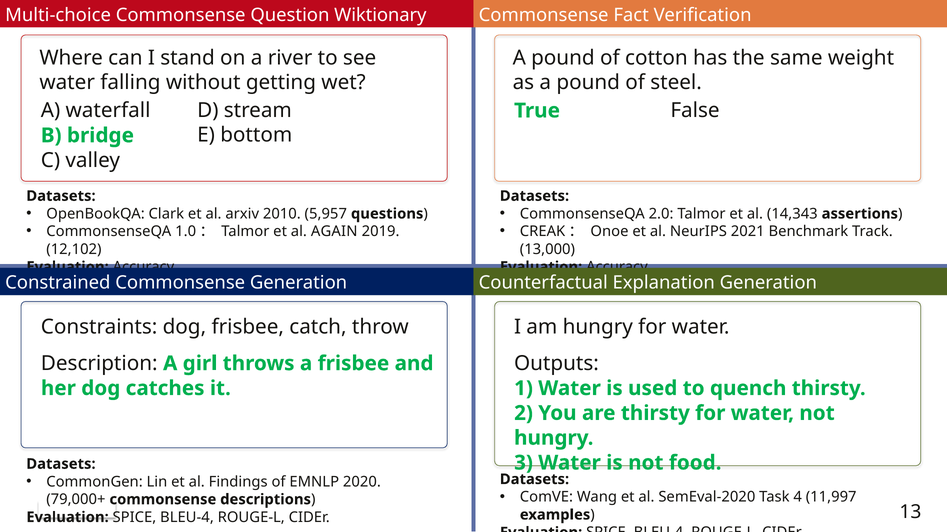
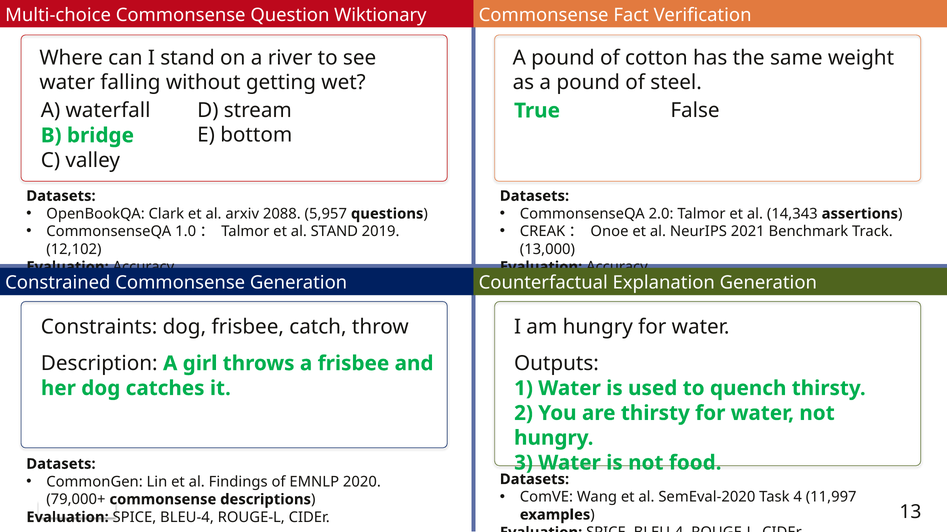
2010: 2010 -> 2088
al AGAIN: AGAIN -> STAND
